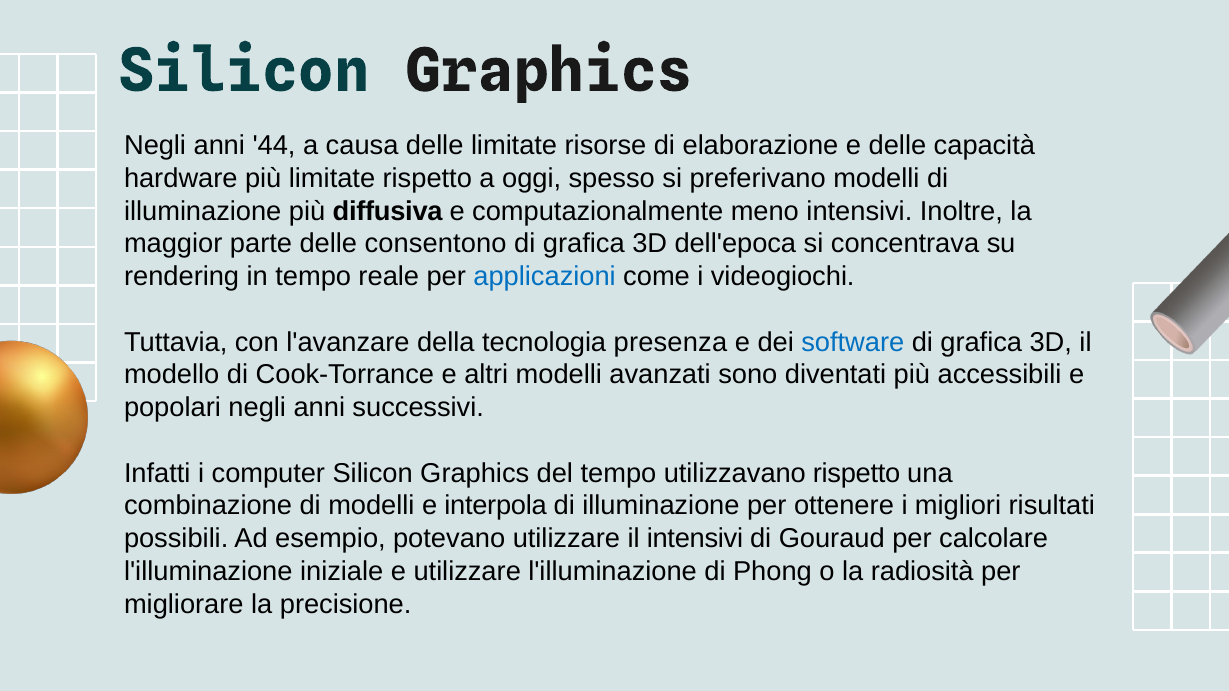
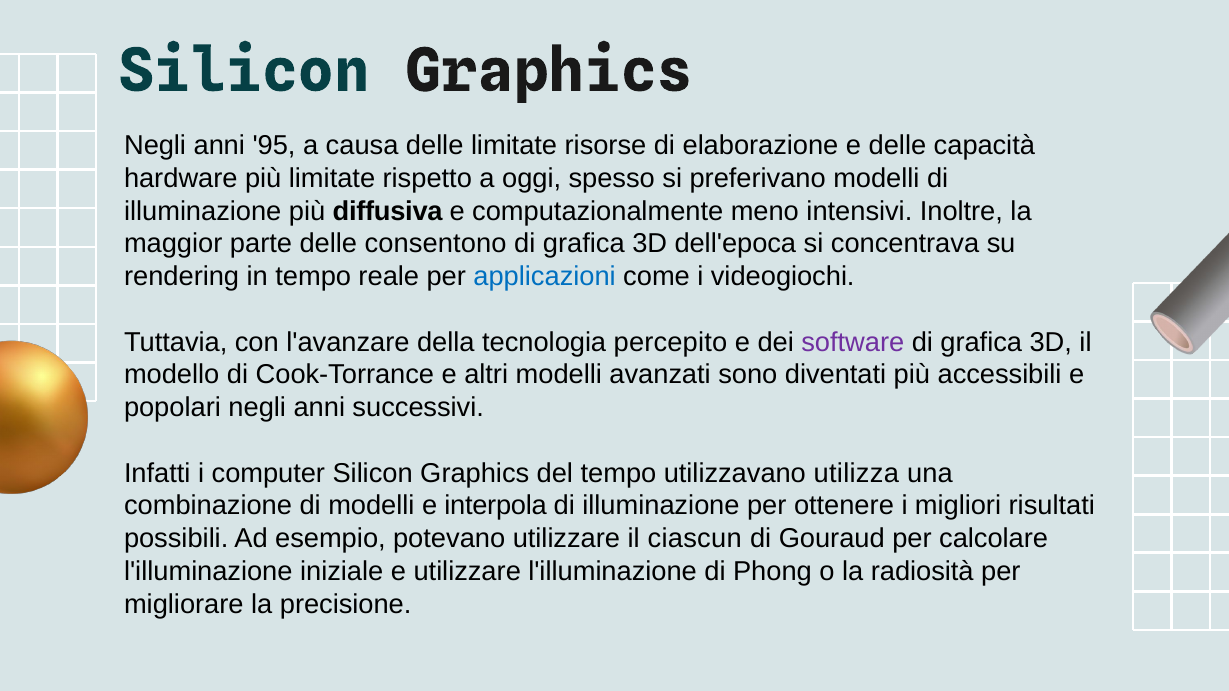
44: 44 -> 95
presenza: presenza -> percepito
software colour: blue -> purple
utilizzavano rispetto: rispetto -> utilizza
il intensivi: intensivi -> ciascun
